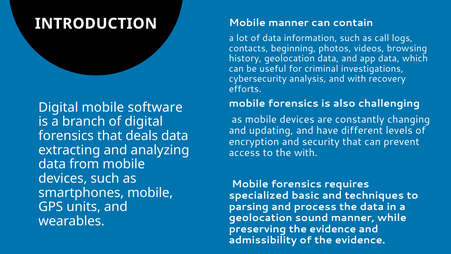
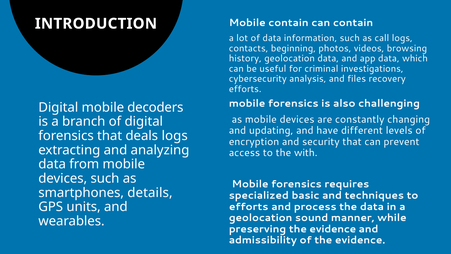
Mobile manner: manner -> contain
and with: with -> files
software: software -> decoders
deals data: data -> logs
smartphones mobile: mobile -> details
parsing at (249, 206): parsing -> efforts
